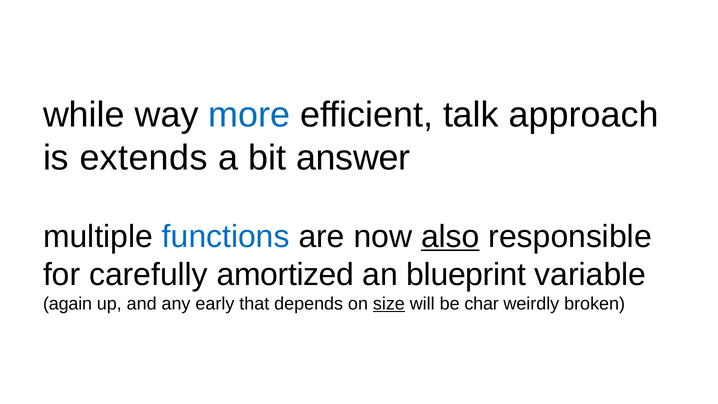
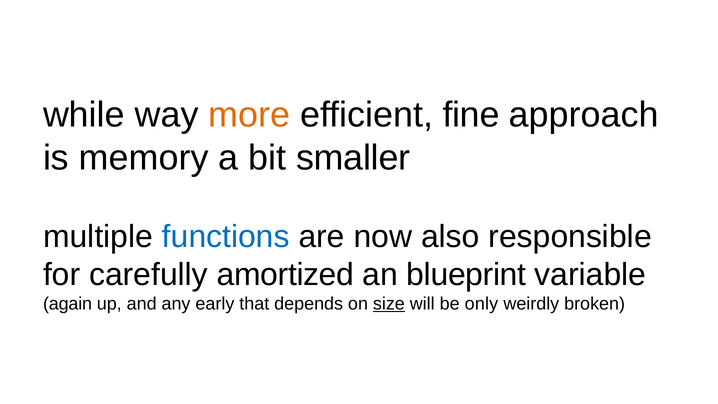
more colour: blue -> orange
talk: talk -> fine
extends: extends -> memory
answer: answer -> smaller
also underline: present -> none
char: char -> only
